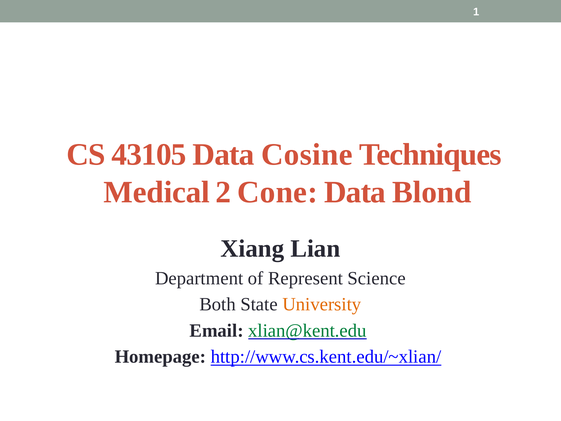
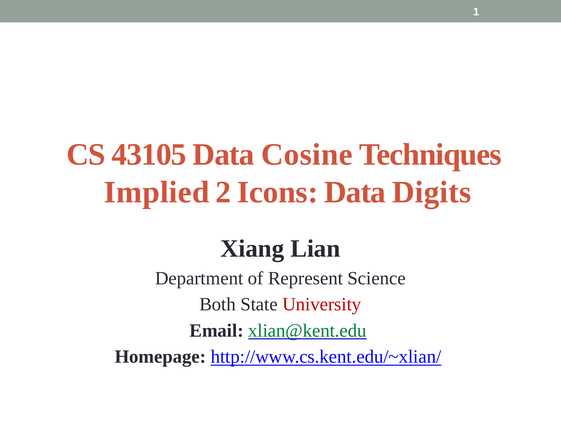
Medical: Medical -> Implied
Cone: Cone -> Icons
Blond: Blond -> Digits
University colour: orange -> red
